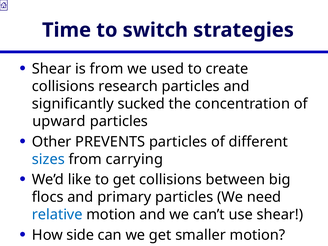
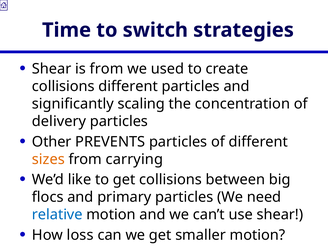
collisions research: research -> different
sucked: sucked -> scaling
upward: upward -> delivery
sizes colour: blue -> orange
side: side -> loss
